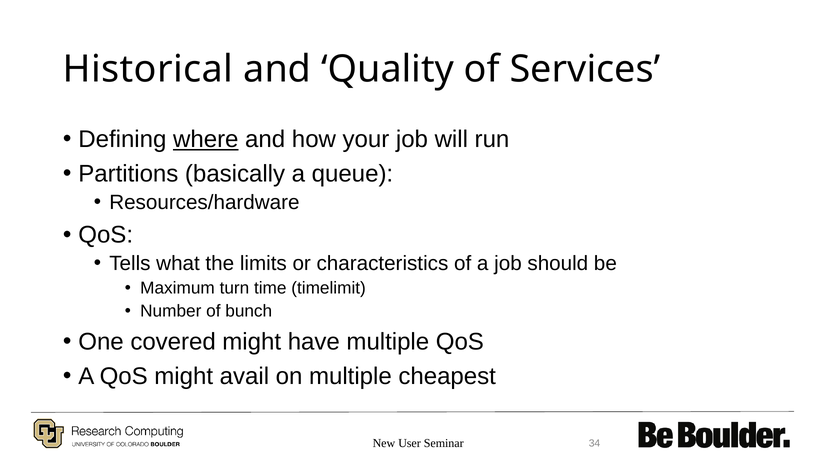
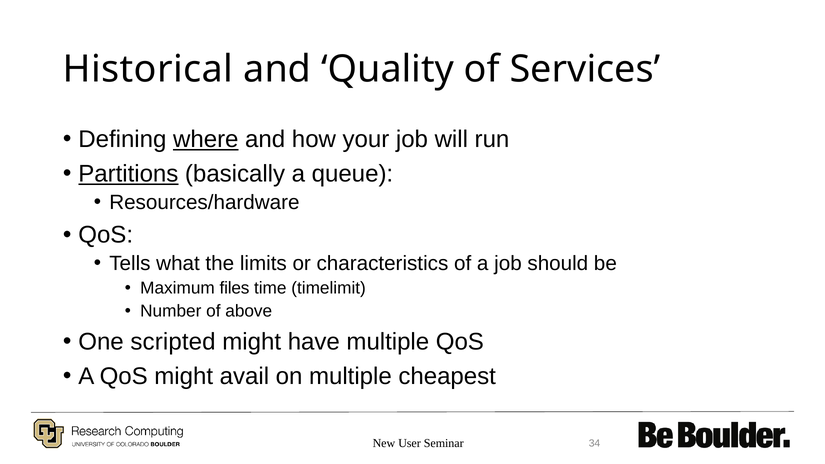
Partitions underline: none -> present
turn: turn -> files
bunch: bunch -> above
covered: covered -> scripted
